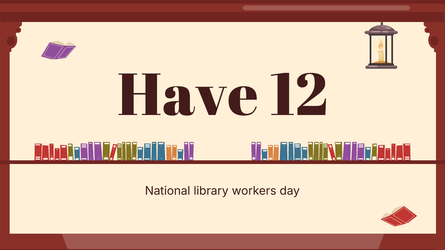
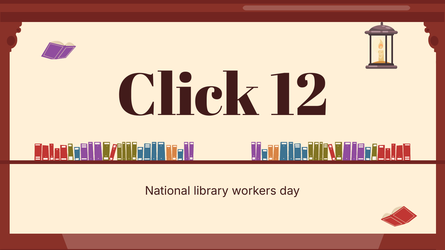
Have: Have -> Click
